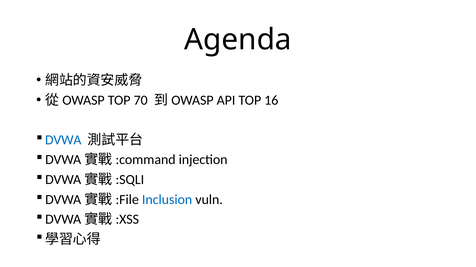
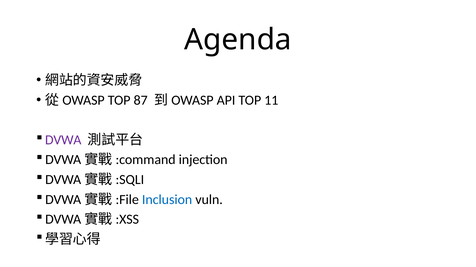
70: 70 -> 87
16: 16 -> 11
DVWA colour: blue -> purple
